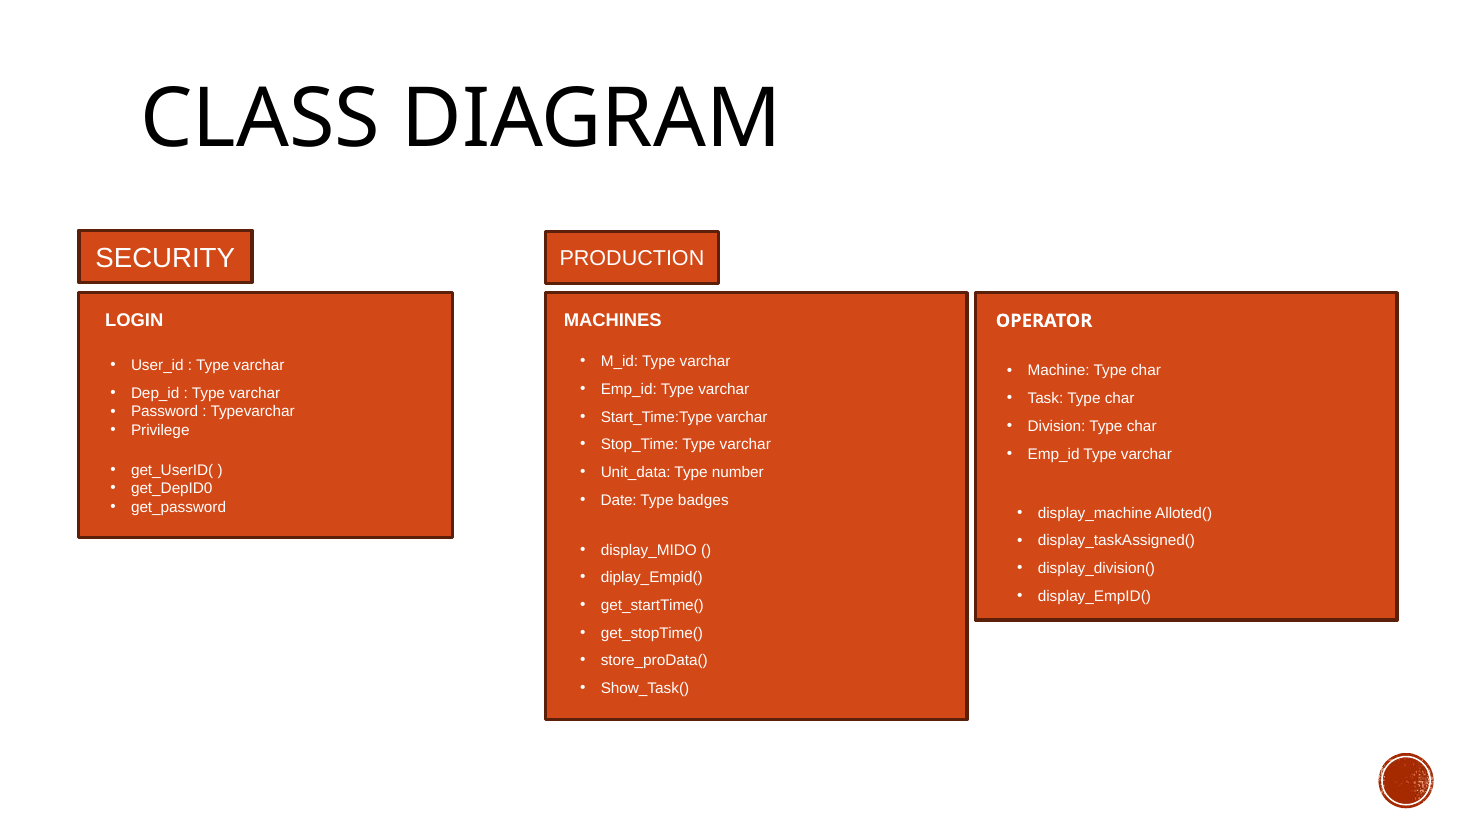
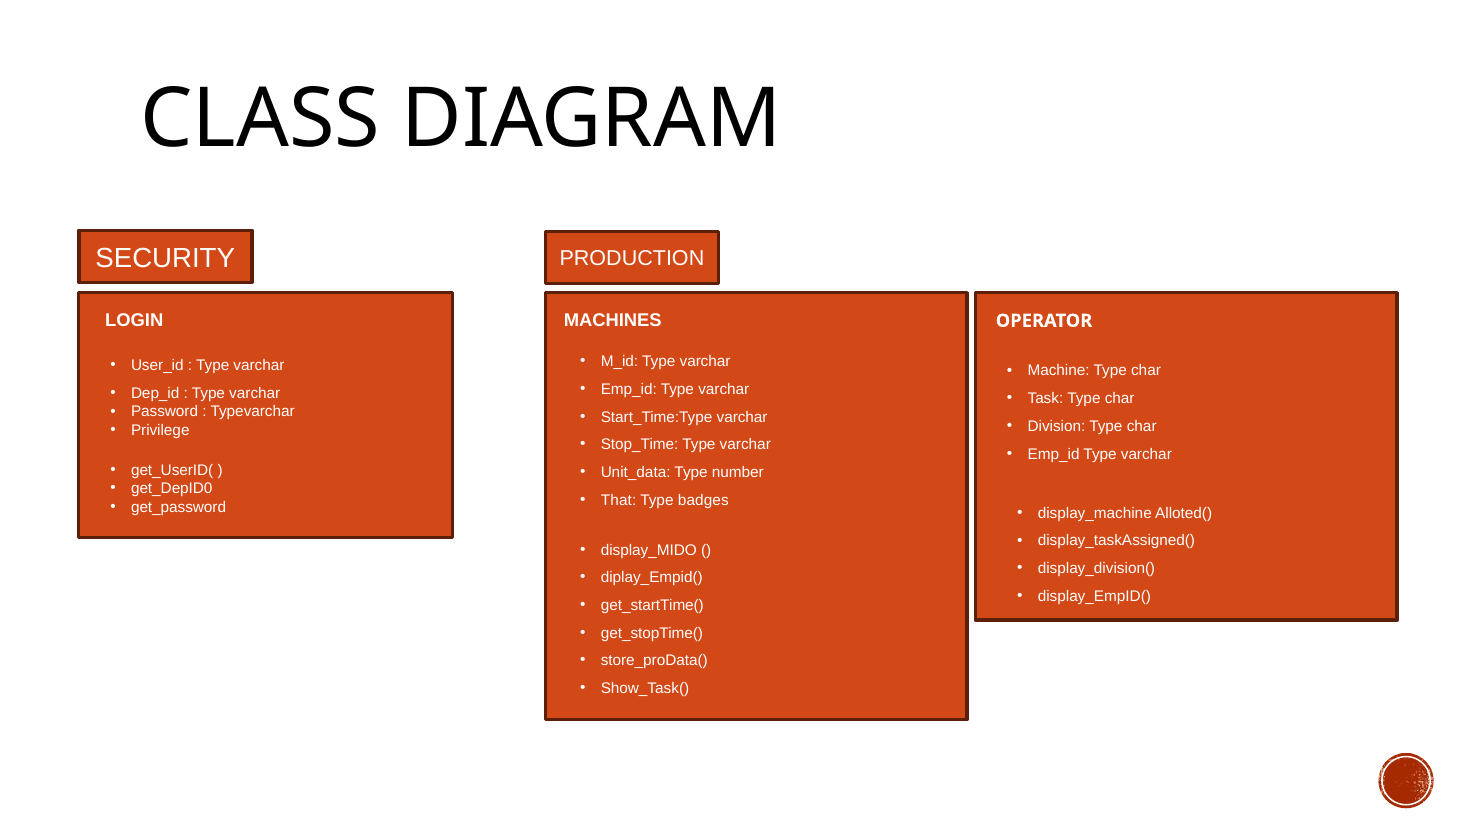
Date: Date -> That
